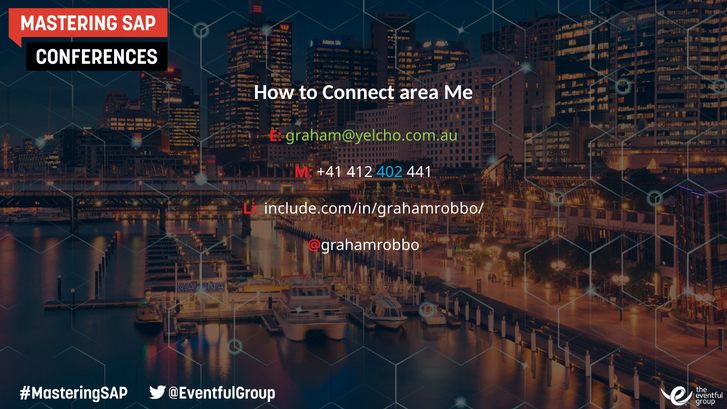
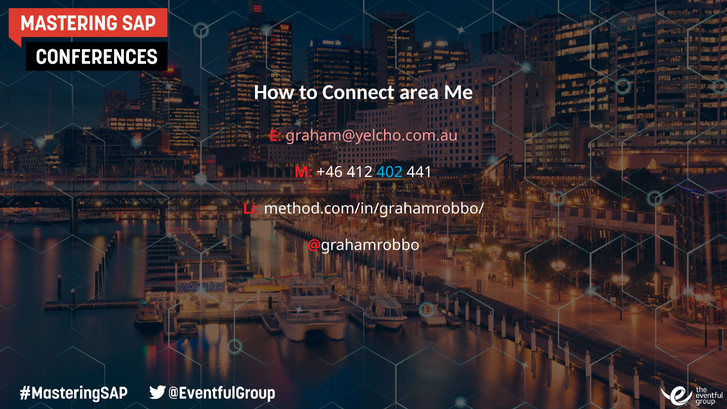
graham@yelcho.com.au colour: light green -> pink
+41: +41 -> +46
include.com/in/grahamrobbo/: include.com/in/grahamrobbo/ -> method.com/in/grahamrobbo/
